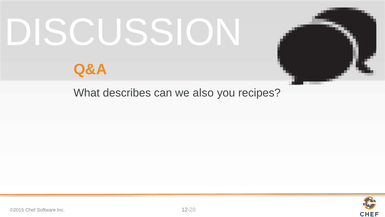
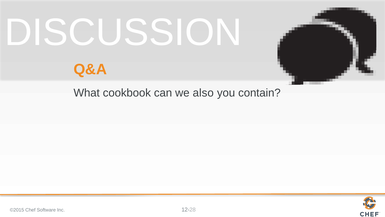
describes: describes -> cookbook
recipes: recipes -> contain
